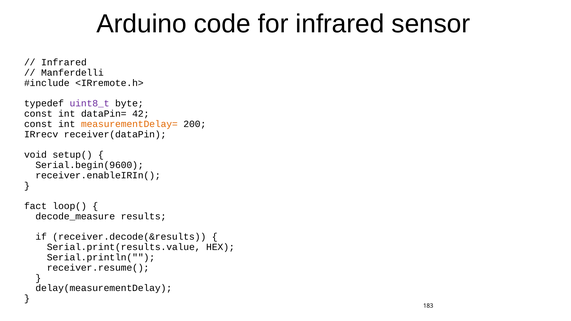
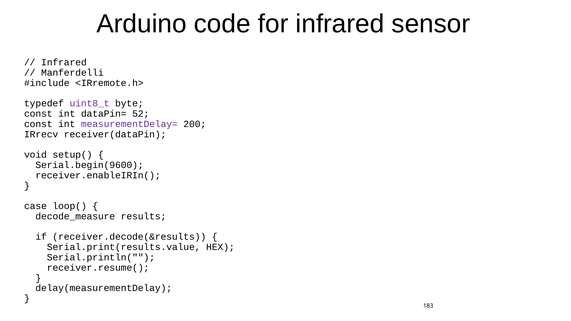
42: 42 -> 52
measurementDelay= colour: orange -> purple
fact: fact -> case
